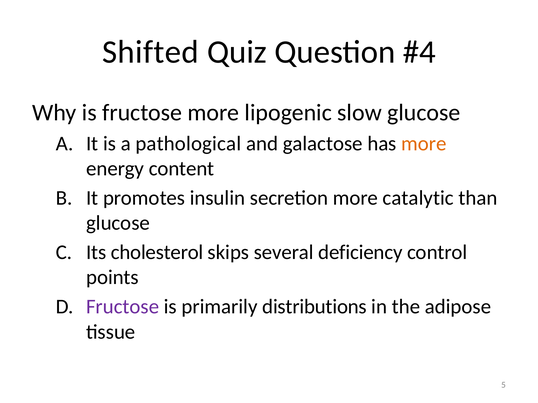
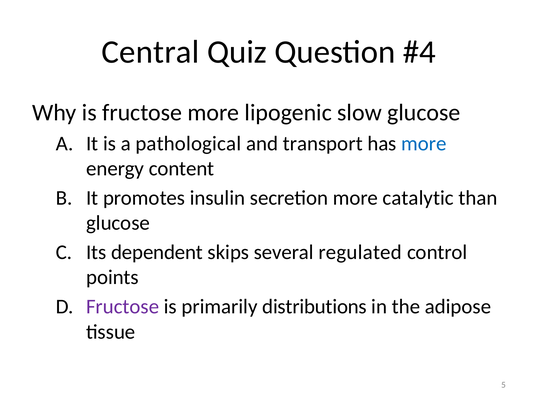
Shifted: Shifted -> Central
galactose: galactose -> transport
more at (424, 144) colour: orange -> blue
cholesterol: cholesterol -> dependent
deficiency: deficiency -> regulated
